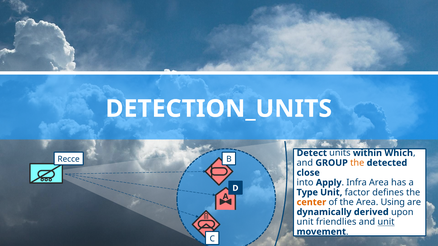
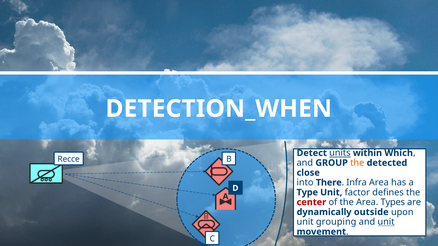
DETECTION_UNITS: DETECTION_UNITS -> DETECTION_WHEN
units underline: none -> present
Apply: Apply -> There
center colour: orange -> red
Using: Using -> Types
derived: derived -> outside
friendlies: friendlies -> grouping
